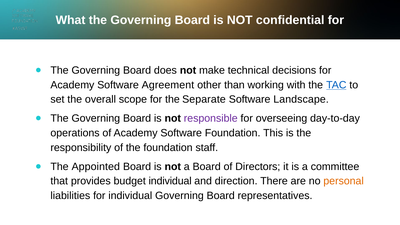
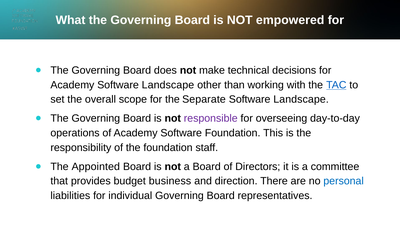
confidential: confidential -> empowered
Academy Software Agreement: Agreement -> Landscape
budget individual: individual -> business
personal colour: orange -> blue
